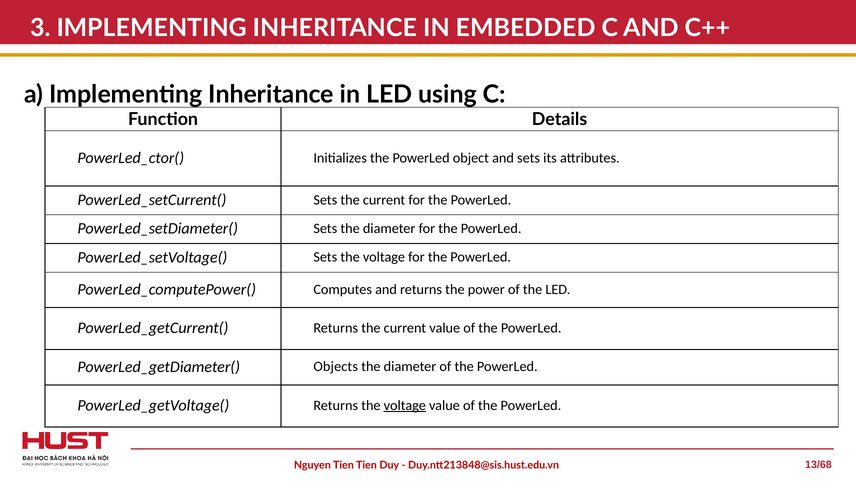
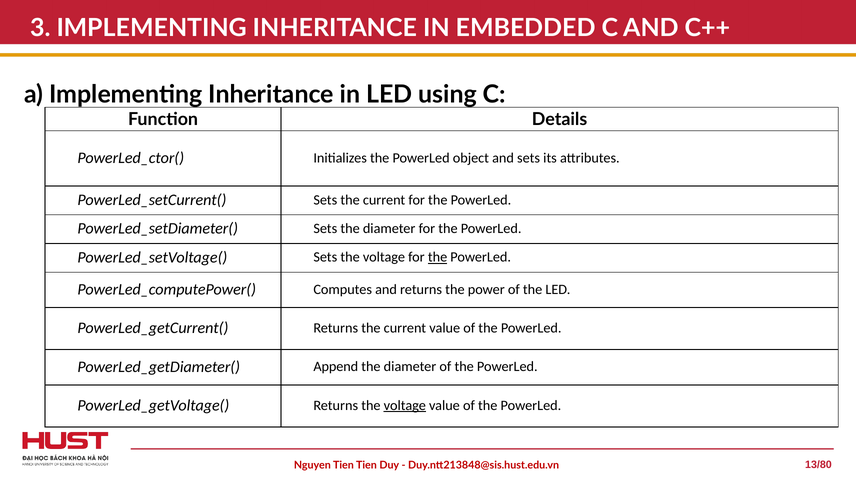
the at (438, 258) underline: none -> present
Objects: Objects -> Append
13/68: 13/68 -> 13/80
